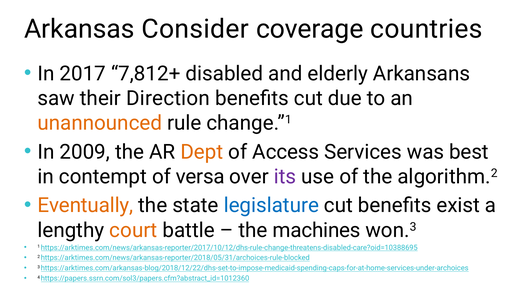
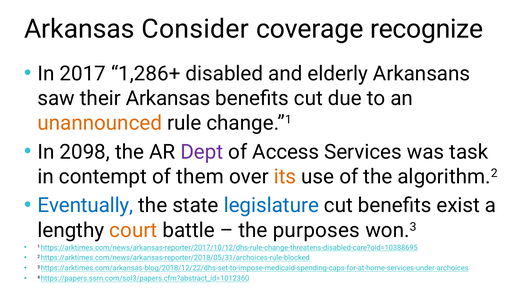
countries: countries -> recognize
7,812+: 7,812+ -> 1,286+
their Direction: Direction -> Arkansas
2009: 2009 -> 2098
Dept colour: orange -> purple
best: best -> task
versa: versa -> them
its colour: purple -> orange
Eventually colour: orange -> blue
machines: machines -> purposes
